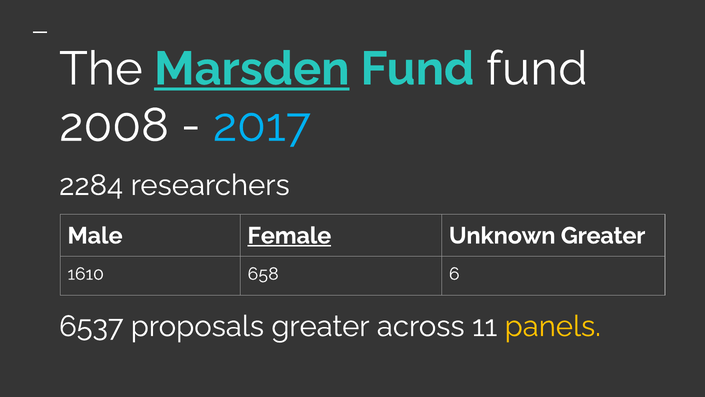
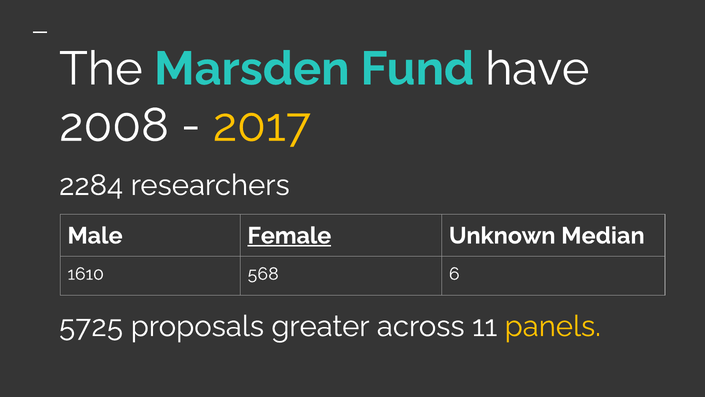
Marsden underline: present -> none
Fund fund: fund -> have
2017 colour: light blue -> yellow
Unknown Greater: Greater -> Median
658: 658 -> 568
6537: 6537 -> 5725
